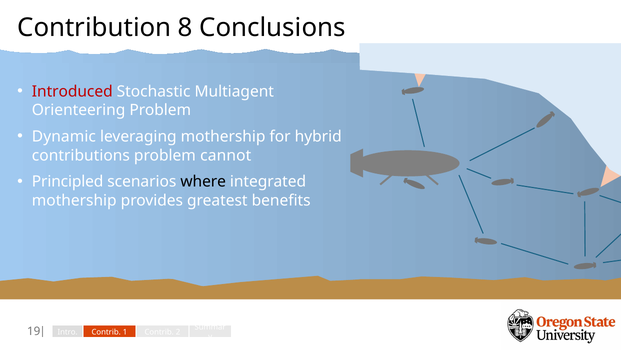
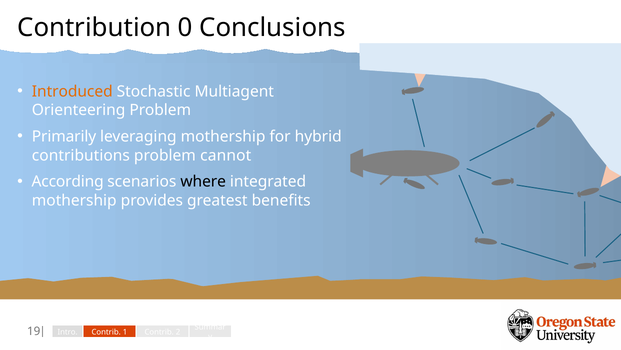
8: 8 -> 0
Introduced colour: red -> orange
Dynamic: Dynamic -> Primarily
Principled: Principled -> According
